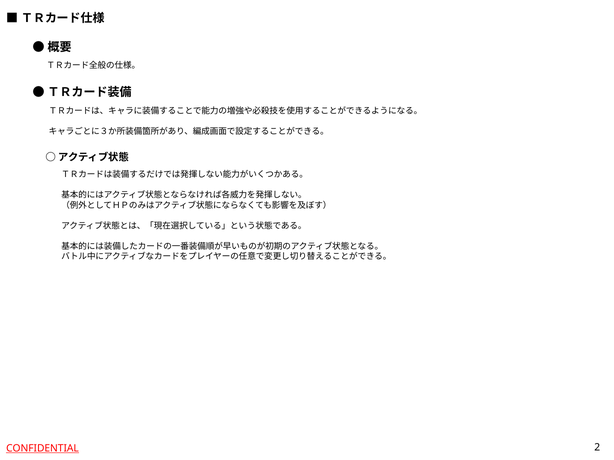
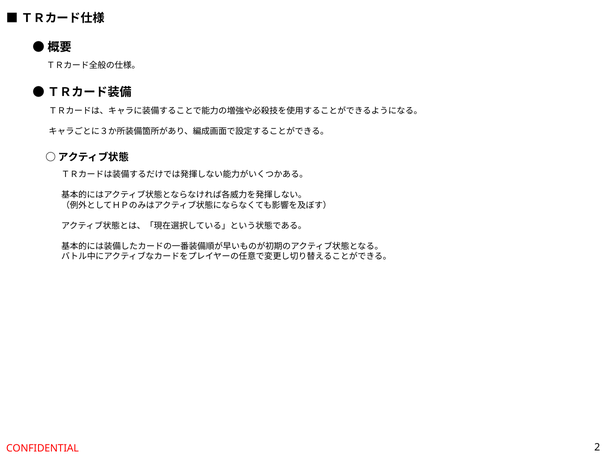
CONFIDENTIAL underline: present -> none
